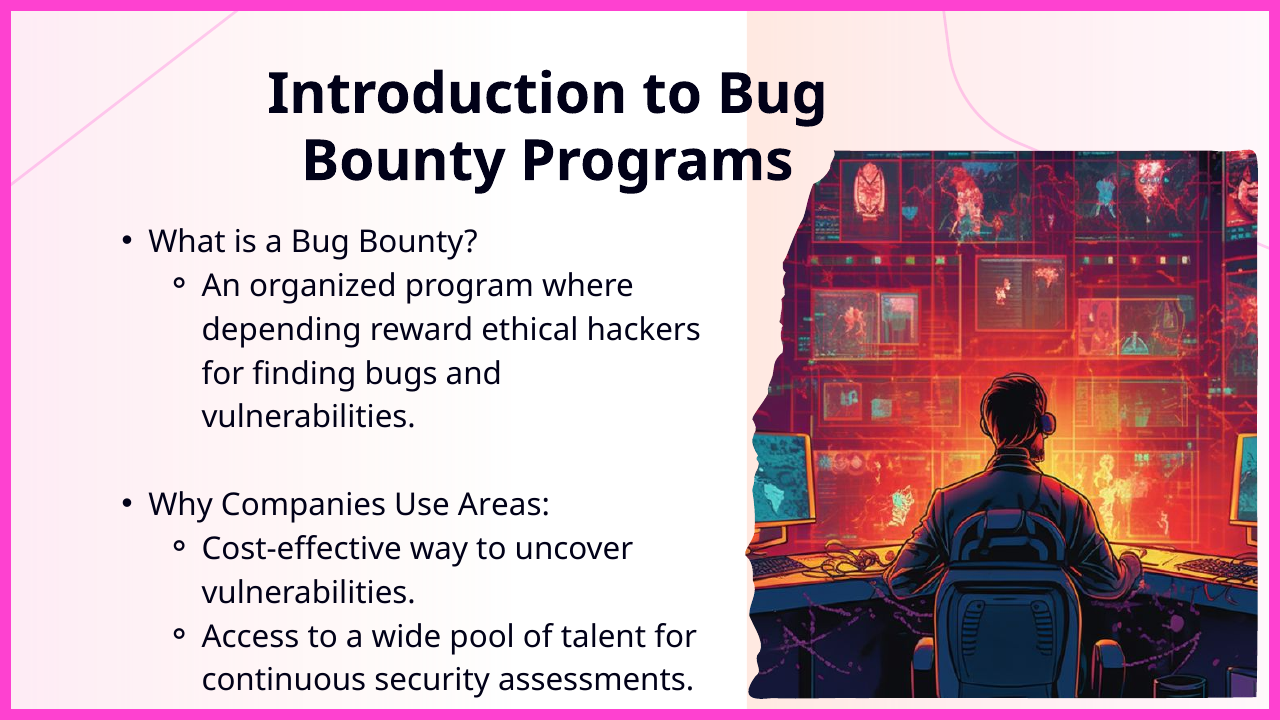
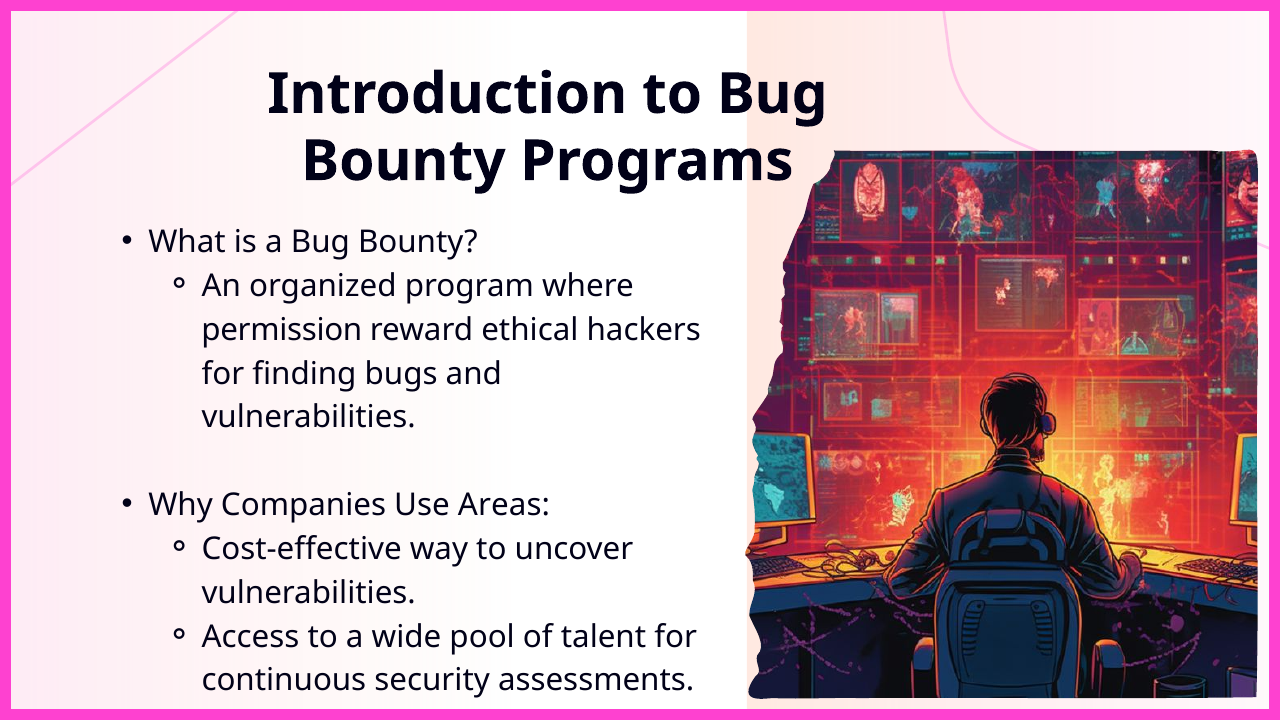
depending: depending -> permission
